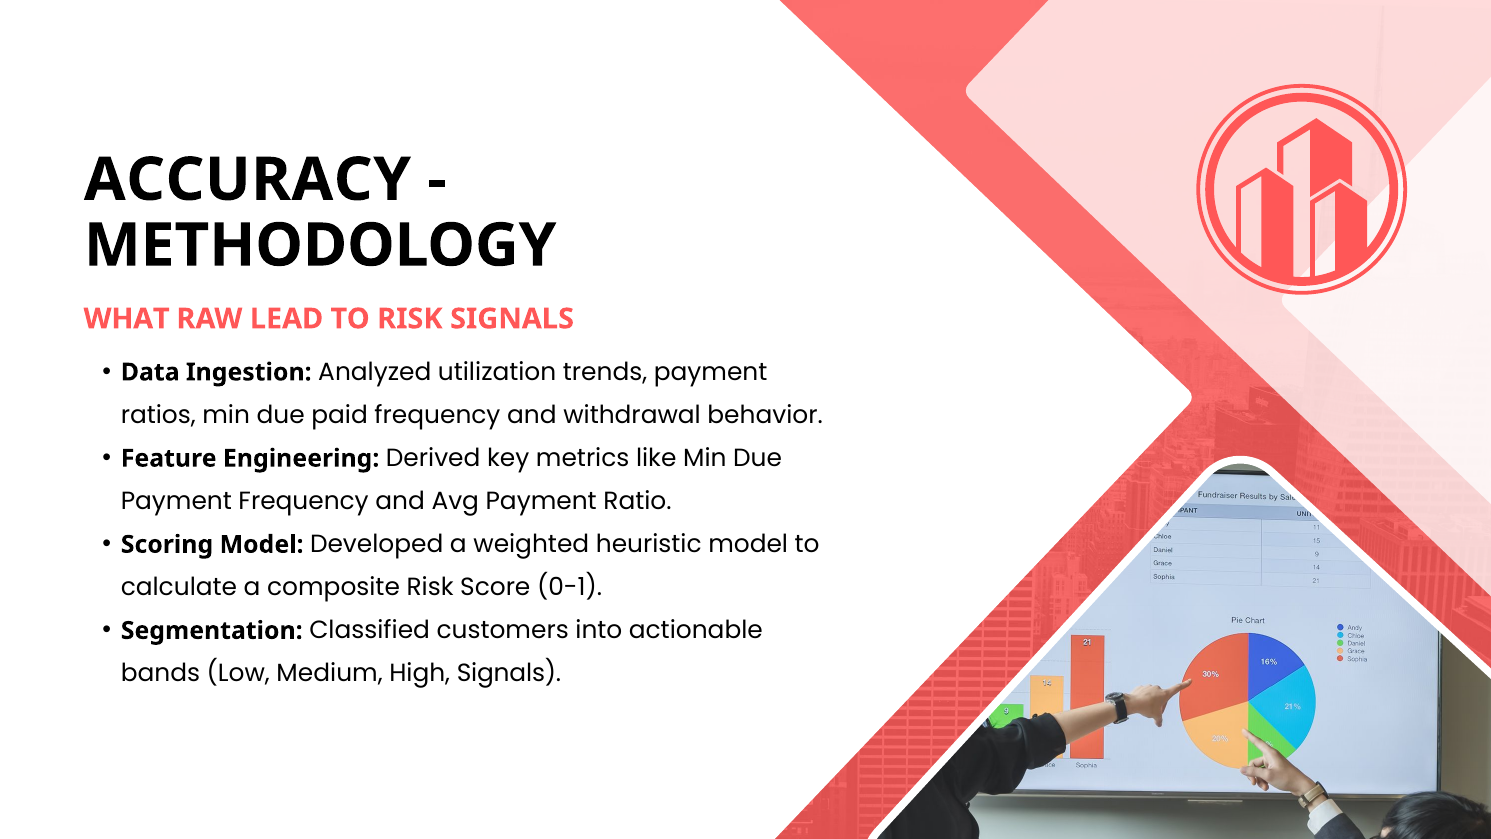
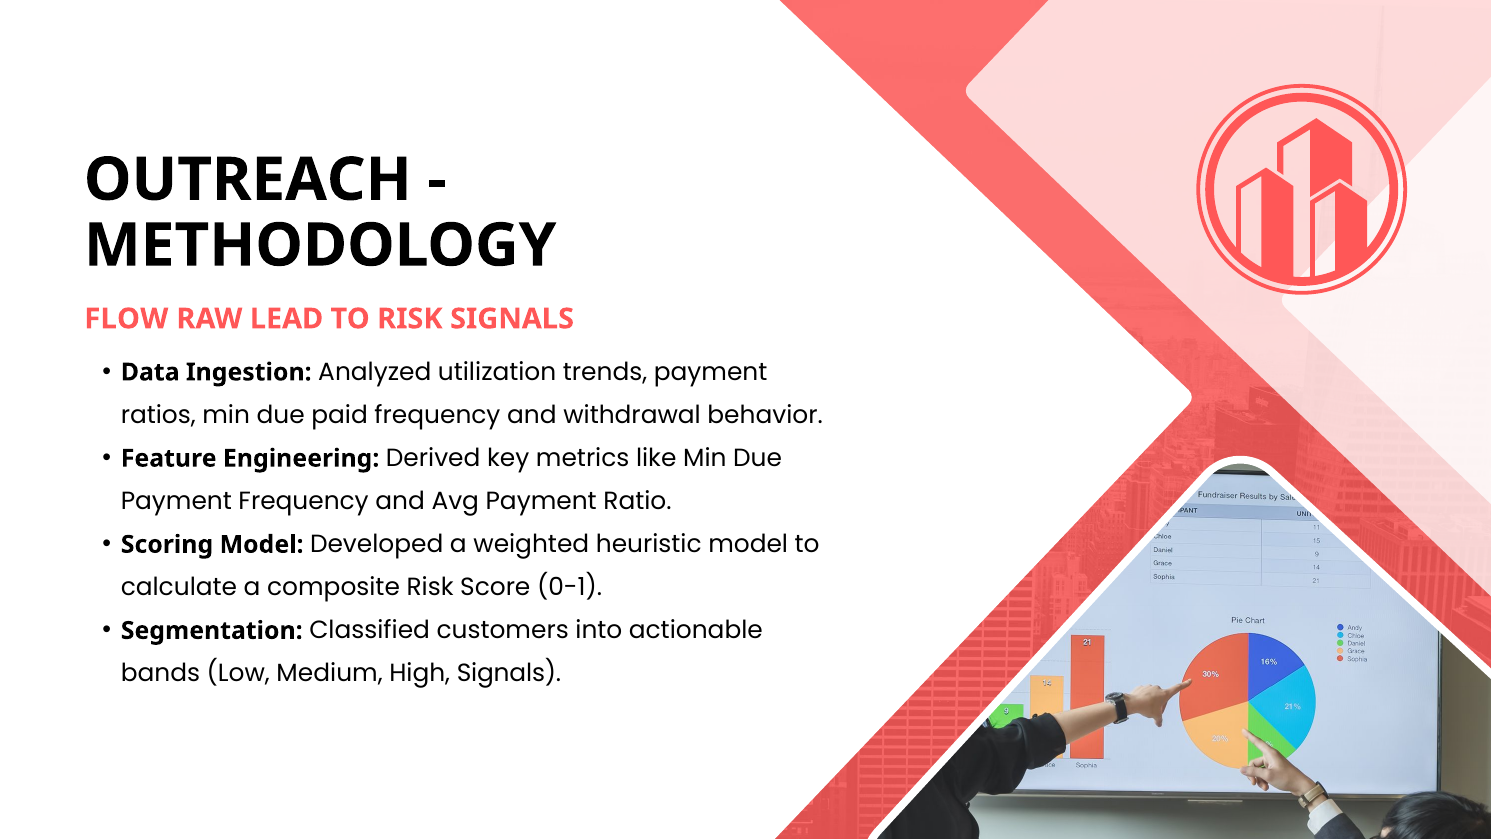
ACCURACY: ACCURACY -> OUTREACH
WHAT: WHAT -> FLOW
